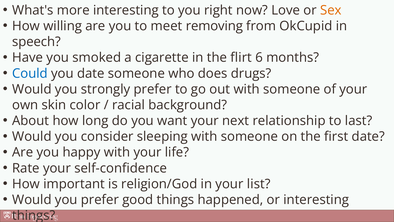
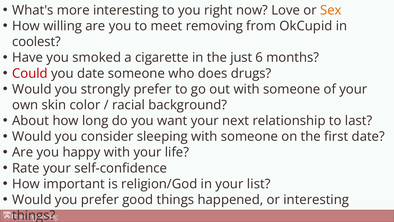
speech: speech -> coolest
flirt: flirt -> just
Could colour: blue -> red
